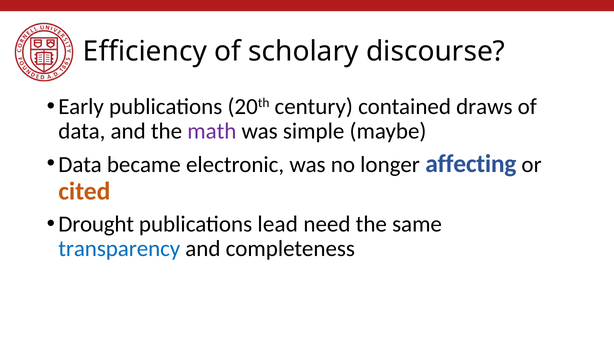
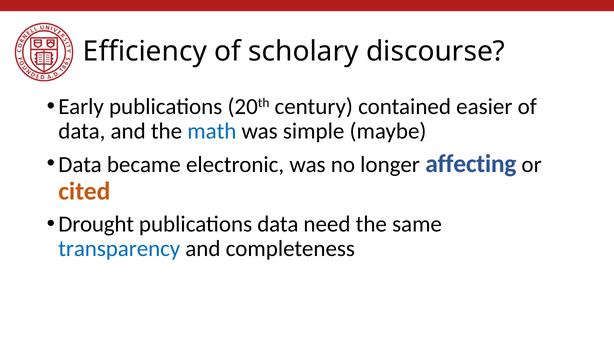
draws: draws -> easier
math colour: purple -> blue
publications lead: lead -> data
